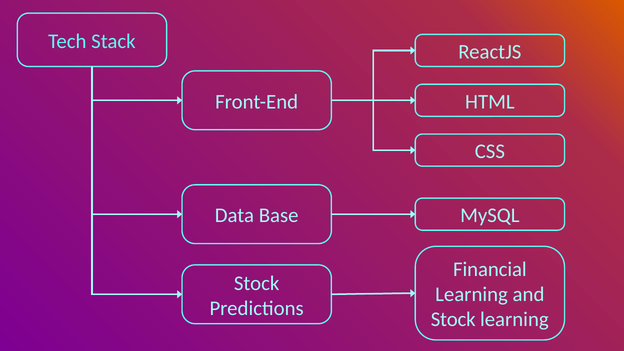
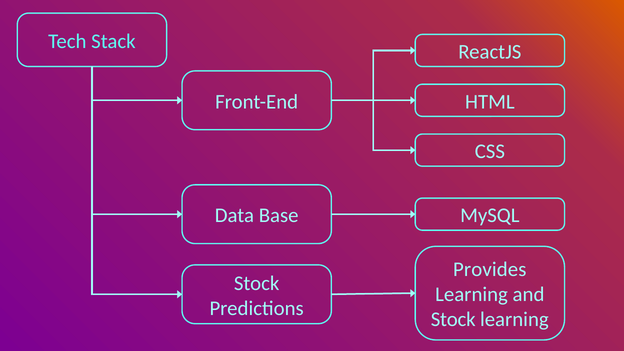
Financial: Financial -> Provides
